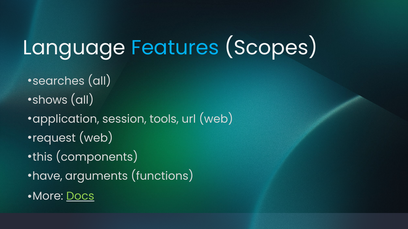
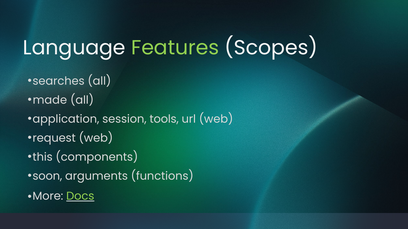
Features colour: light blue -> light green
shows: shows -> made
have: have -> soon
